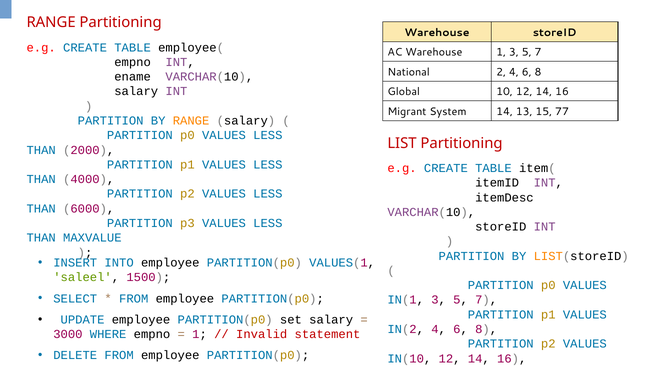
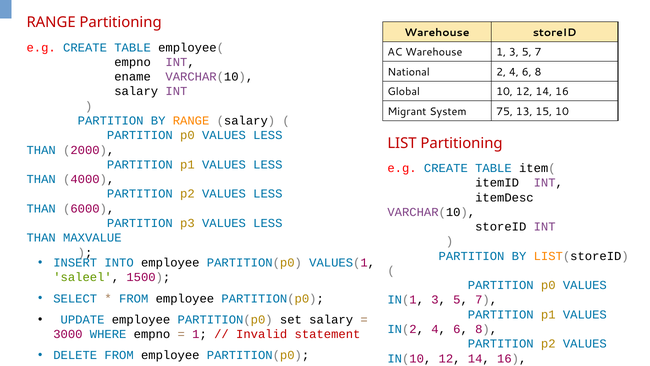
System 14: 14 -> 75
15 77: 77 -> 10
